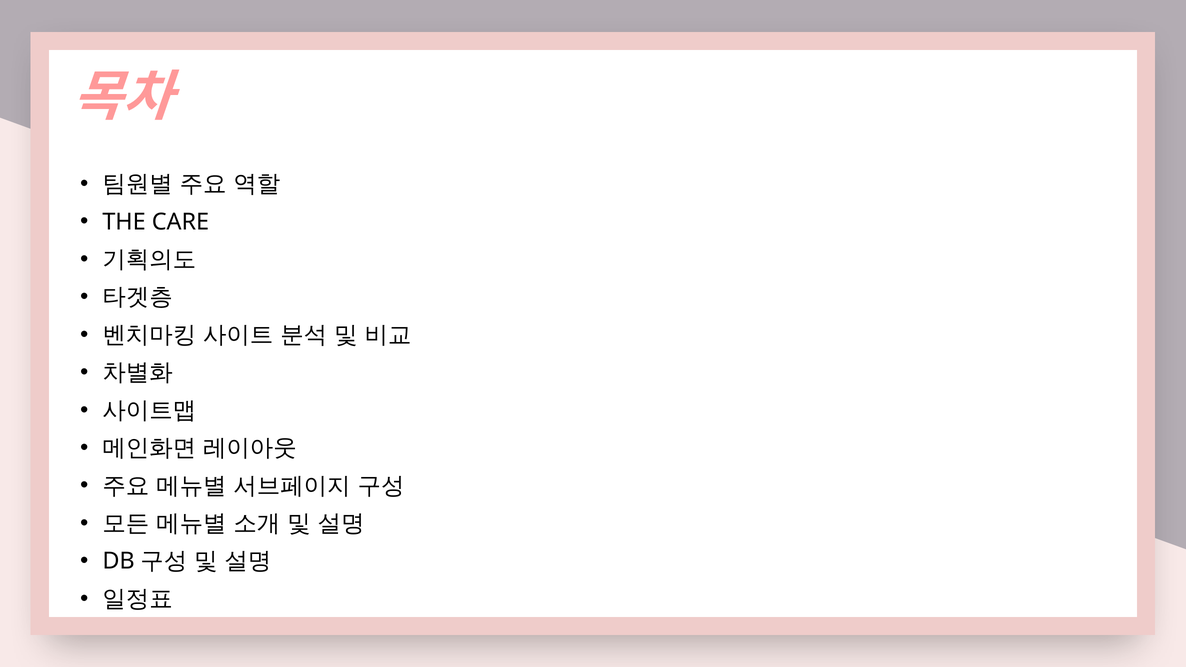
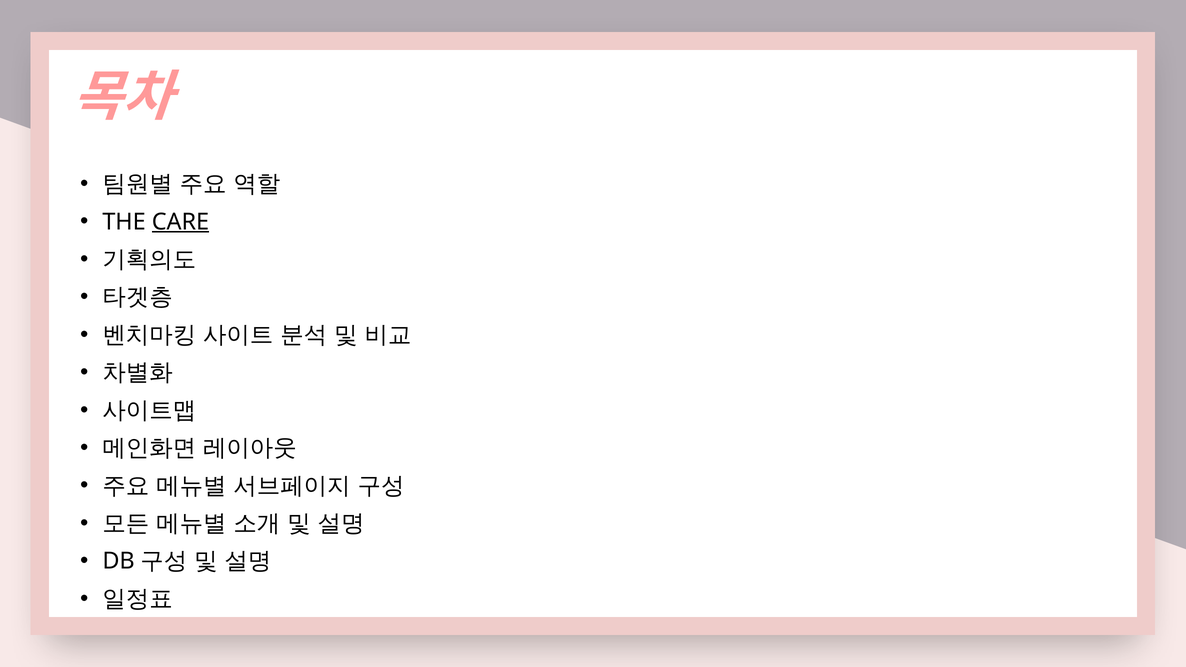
CARE underline: none -> present
